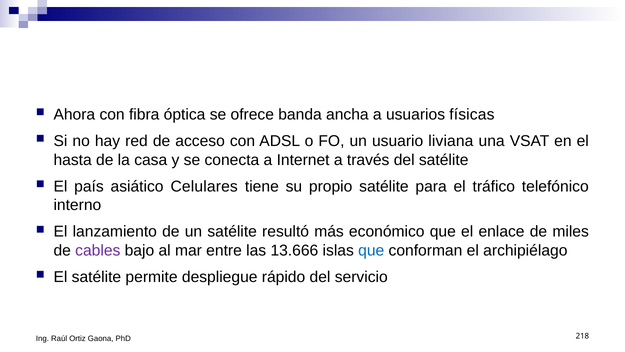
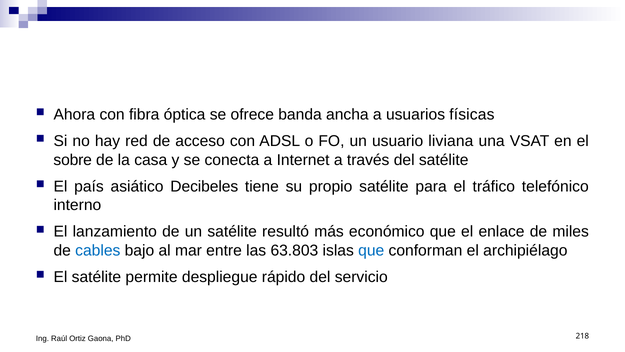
hasta: hasta -> sobre
Celulares: Celulares -> Decibeles
cables colour: purple -> blue
13.666: 13.666 -> 63.803
